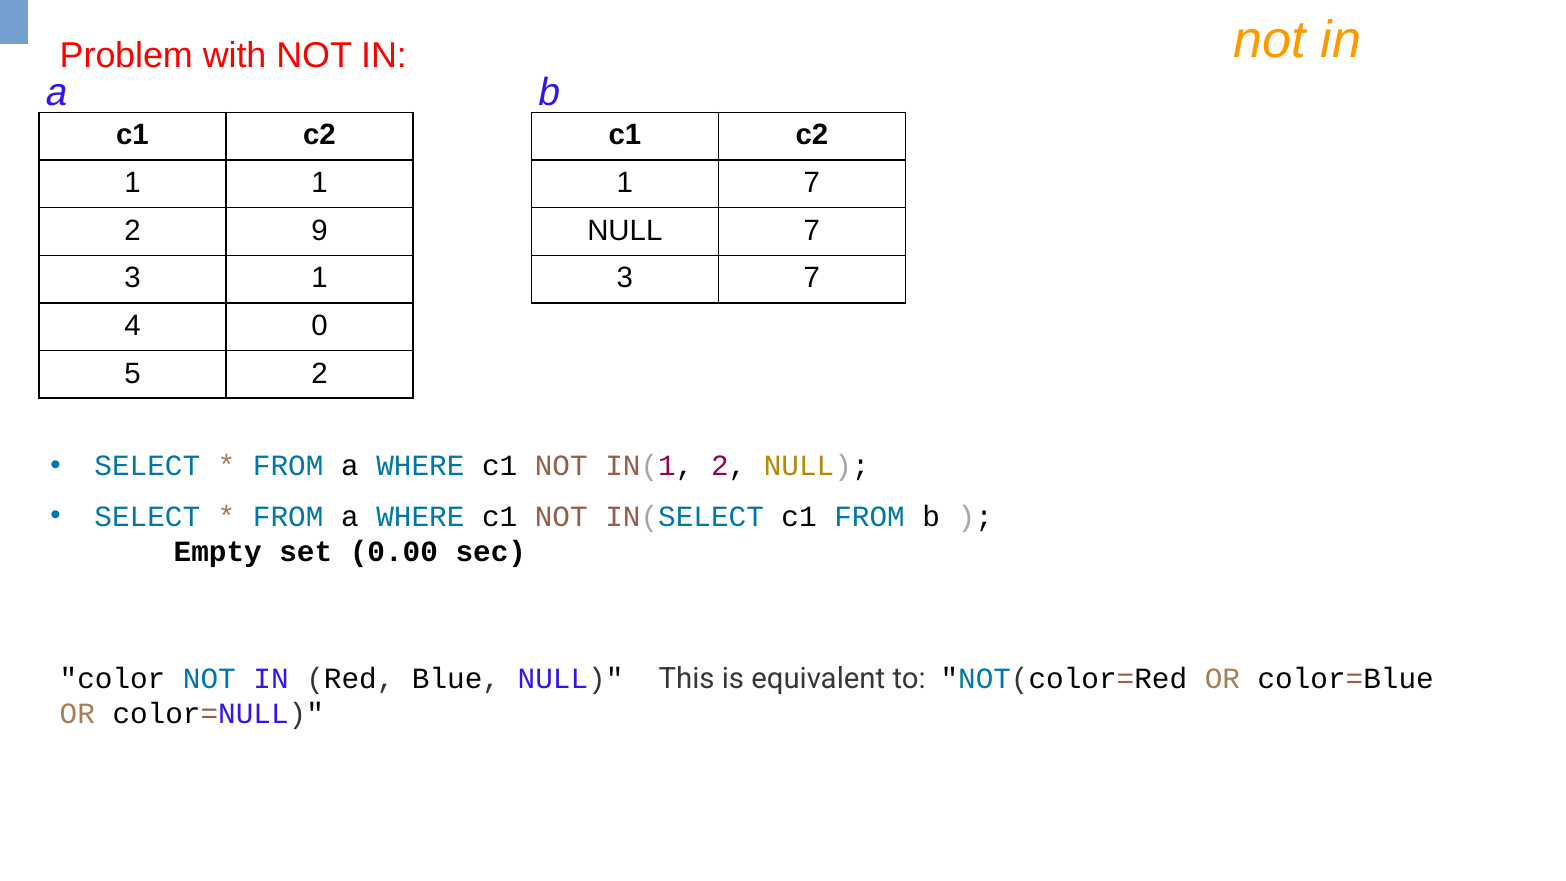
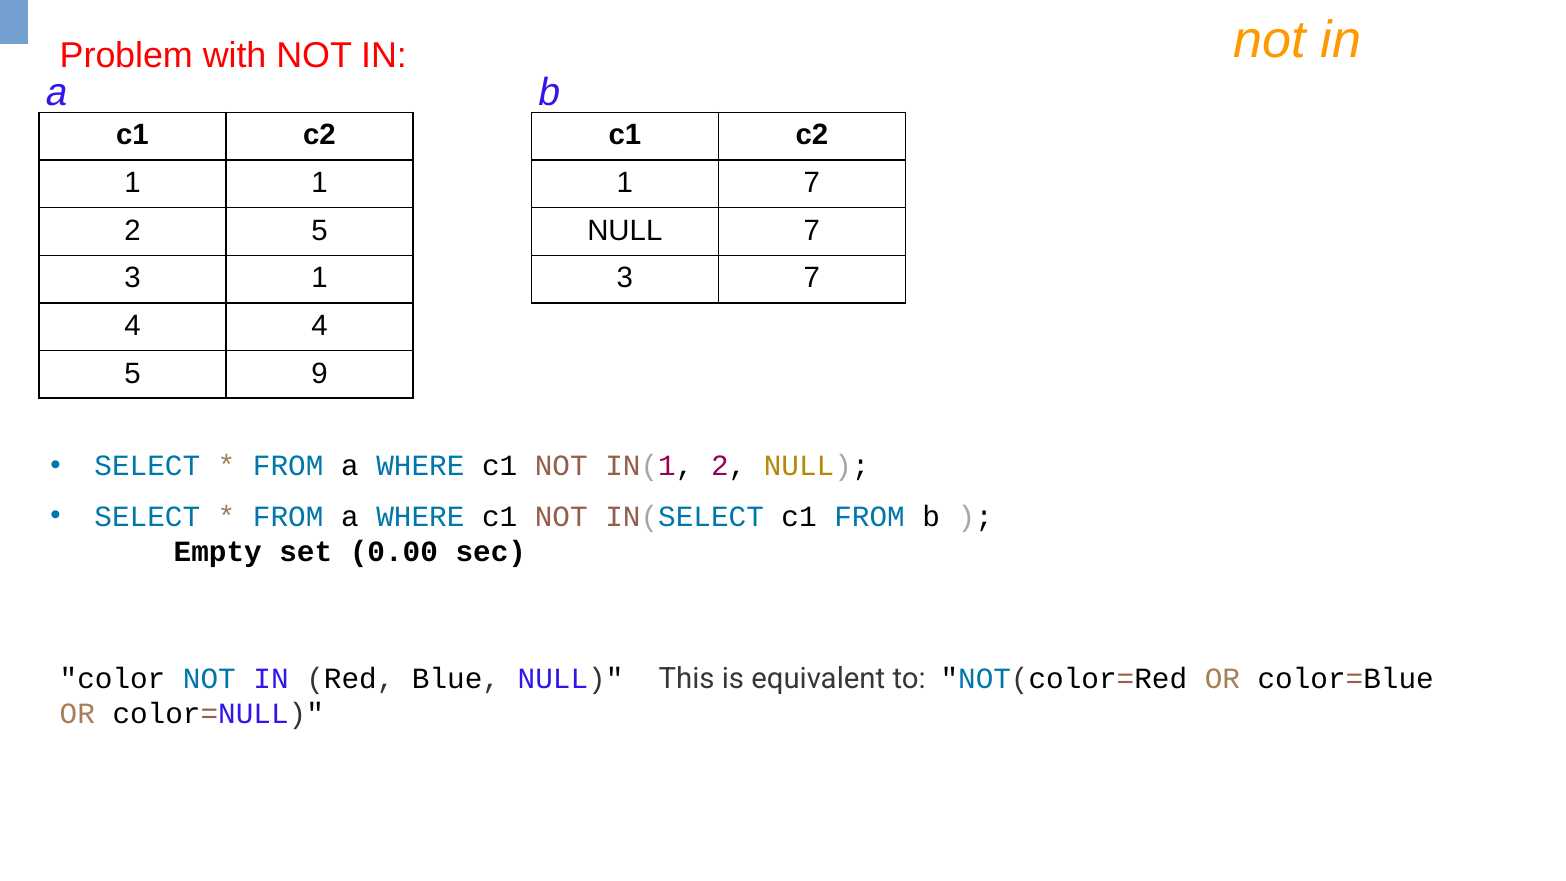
2 9: 9 -> 5
4 0: 0 -> 4
5 2: 2 -> 9
